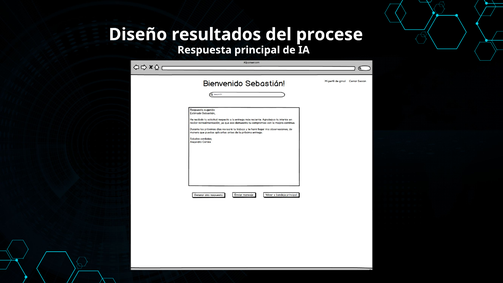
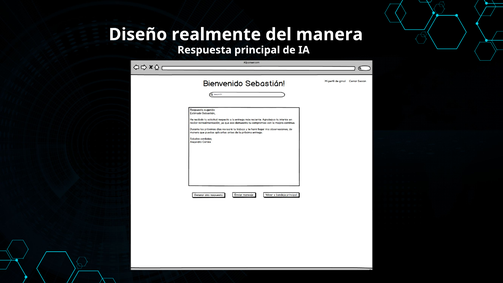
resultados: resultados -> realmente
procese: procese -> manera
